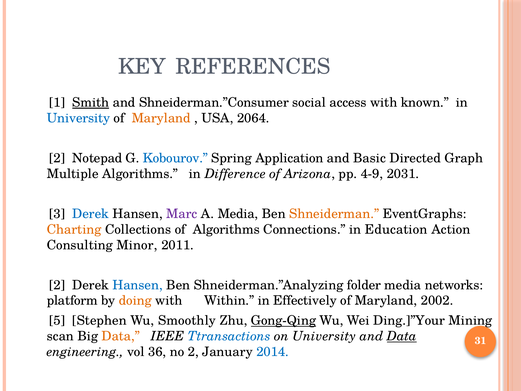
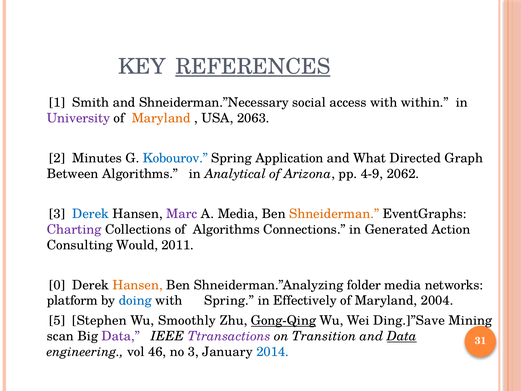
REFERENCES underline: none -> present
Smith underline: present -> none
Shneiderman.”Consumer: Shneiderman.”Consumer -> Shneiderman.”Necessary
known: known -> within
University at (78, 118) colour: blue -> purple
2064: 2064 -> 2063
Notepad: Notepad -> Minutes
Basic: Basic -> What
Multiple: Multiple -> Between
Difference: Difference -> Analytical
2031: 2031 -> 2062
Charting colour: orange -> purple
Education: Education -> Generated
Minor: Minor -> Would
2 at (57, 285): 2 -> 0
Hansen at (138, 285) colour: blue -> orange
doing colour: orange -> blue
with Within: Within -> Spring
2002: 2002 -> 2004
Ding.]”Your: Ding.]”Your -> Ding.]”Save
Data at (121, 336) colour: orange -> purple
Ttransactions colour: blue -> purple
on University: University -> Transition
36: 36 -> 46
no 2: 2 -> 3
